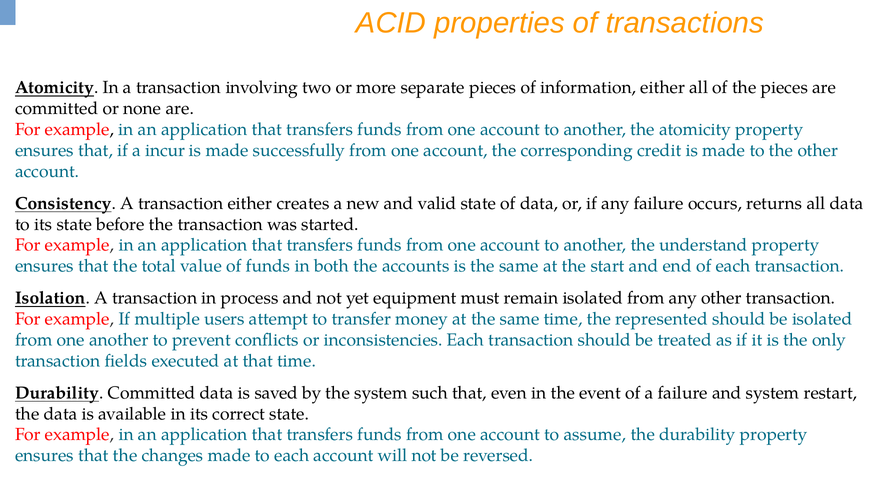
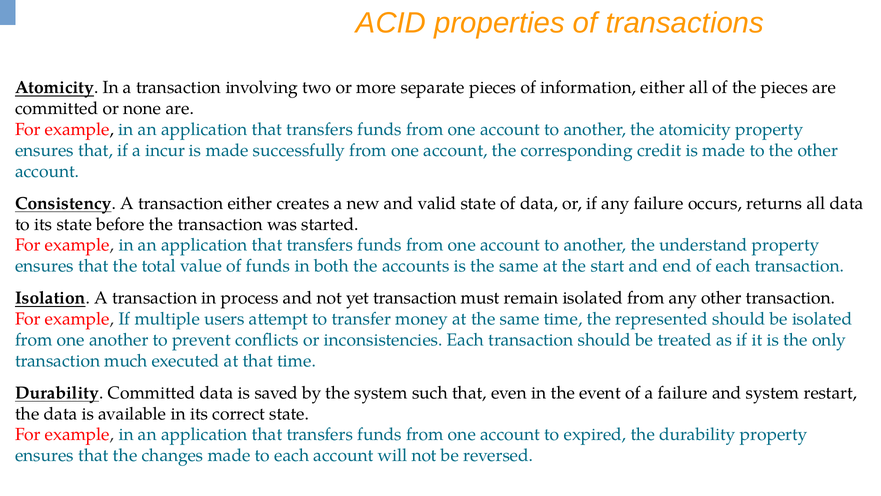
yet equipment: equipment -> transaction
fields: fields -> much
assume: assume -> expired
